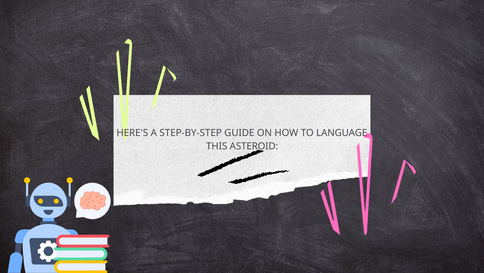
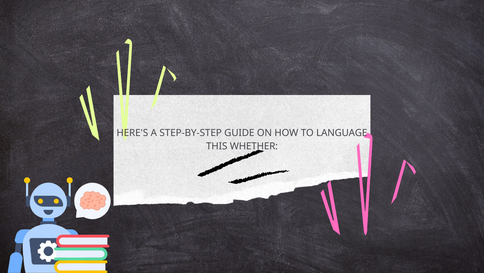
ASTEROID: ASTEROID -> WHETHER
